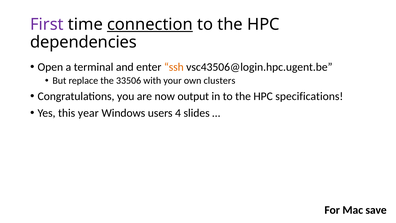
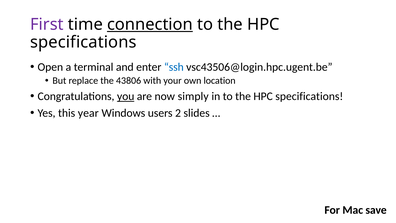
dependencies at (83, 42): dependencies -> specifications
ssh colour: orange -> blue
33506: 33506 -> 43806
clusters: clusters -> location
you underline: none -> present
output: output -> simply
4: 4 -> 2
